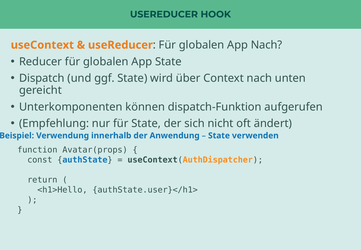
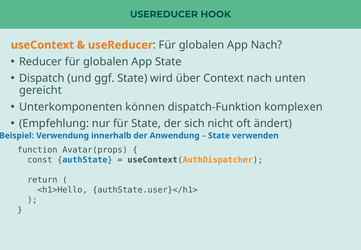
aufgerufen: aufgerufen -> komplexen
